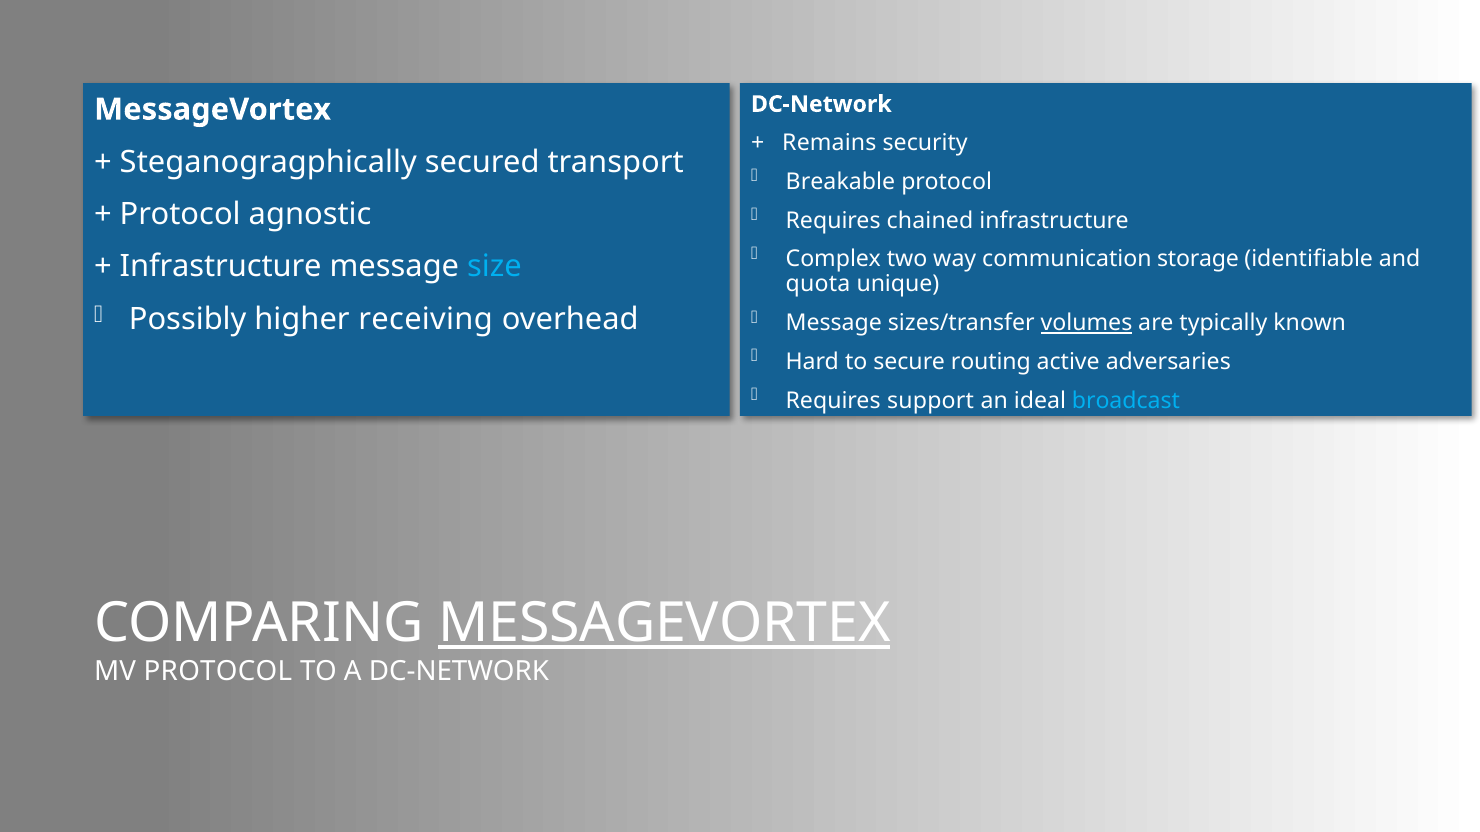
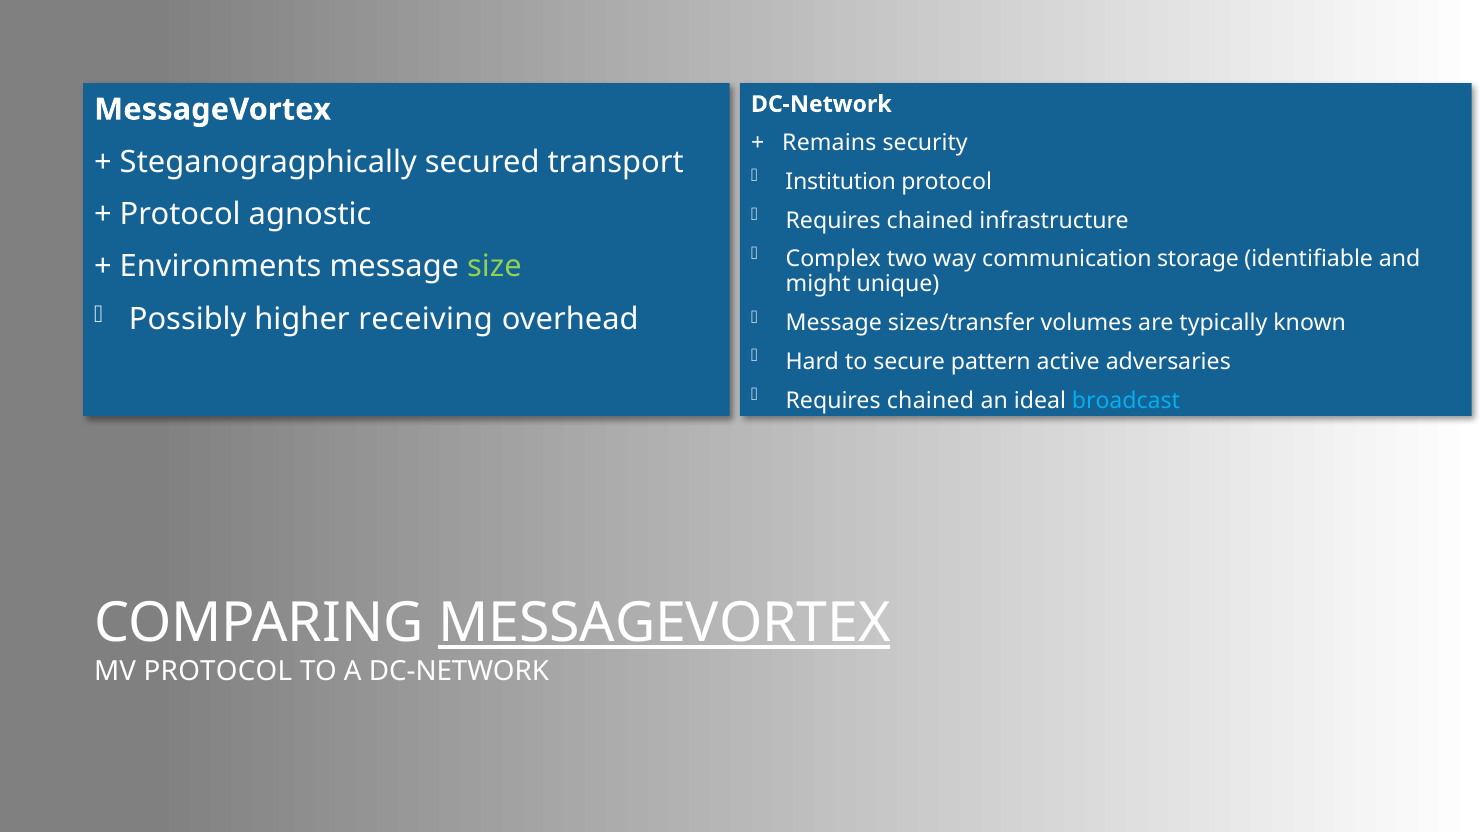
Breakable: Breakable -> Institution
Infrastructure at (221, 267): Infrastructure -> Environments
size colour: light blue -> light green
quota: quota -> might
volumes underline: present -> none
routing: routing -> pattern
support at (931, 401): support -> chained
